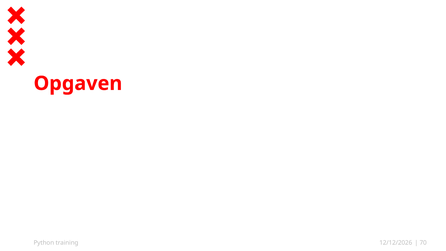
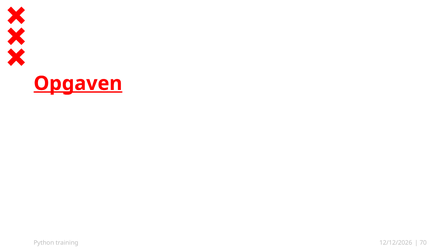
Opgaven underline: none -> present
